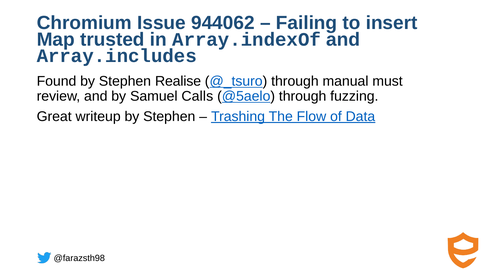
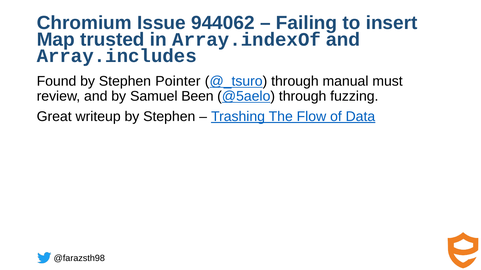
Realise: Realise -> Pointer
Calls: Calls -> Been
